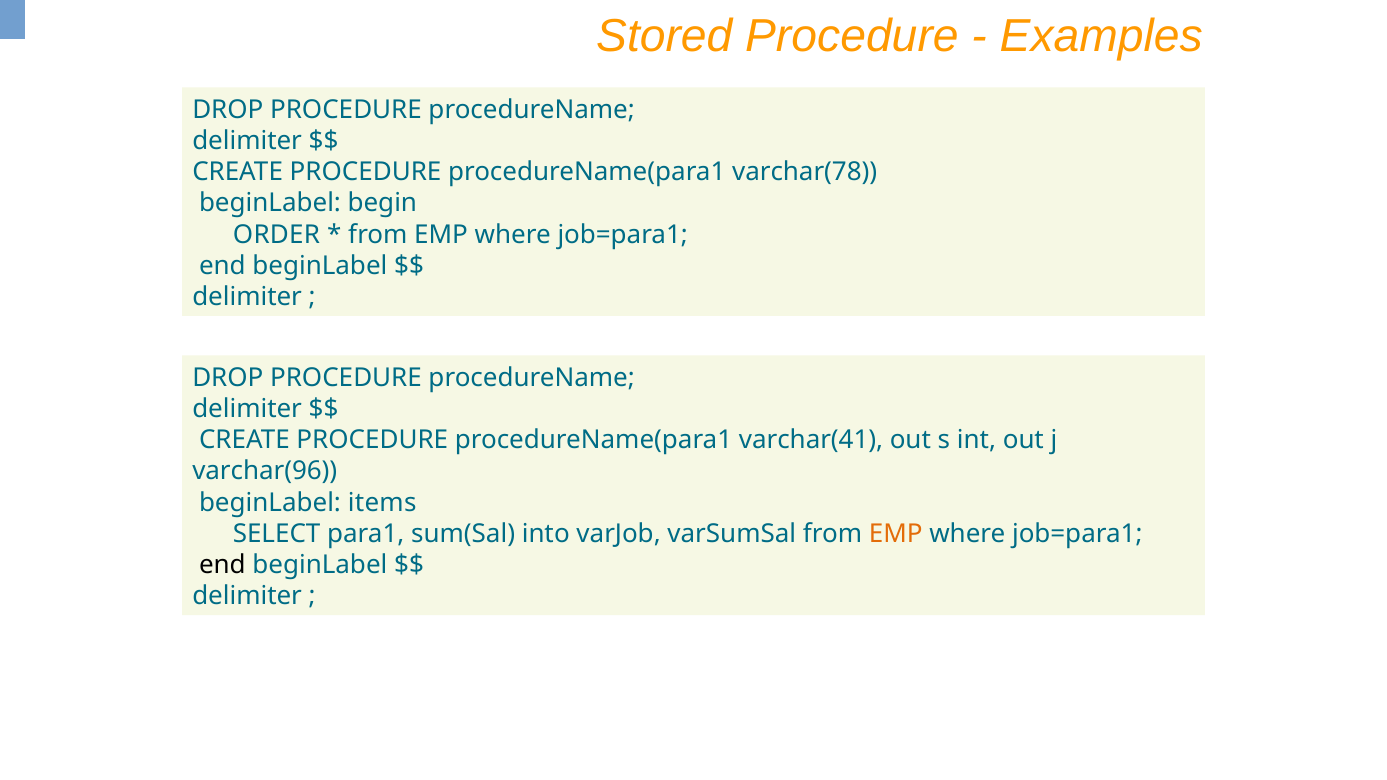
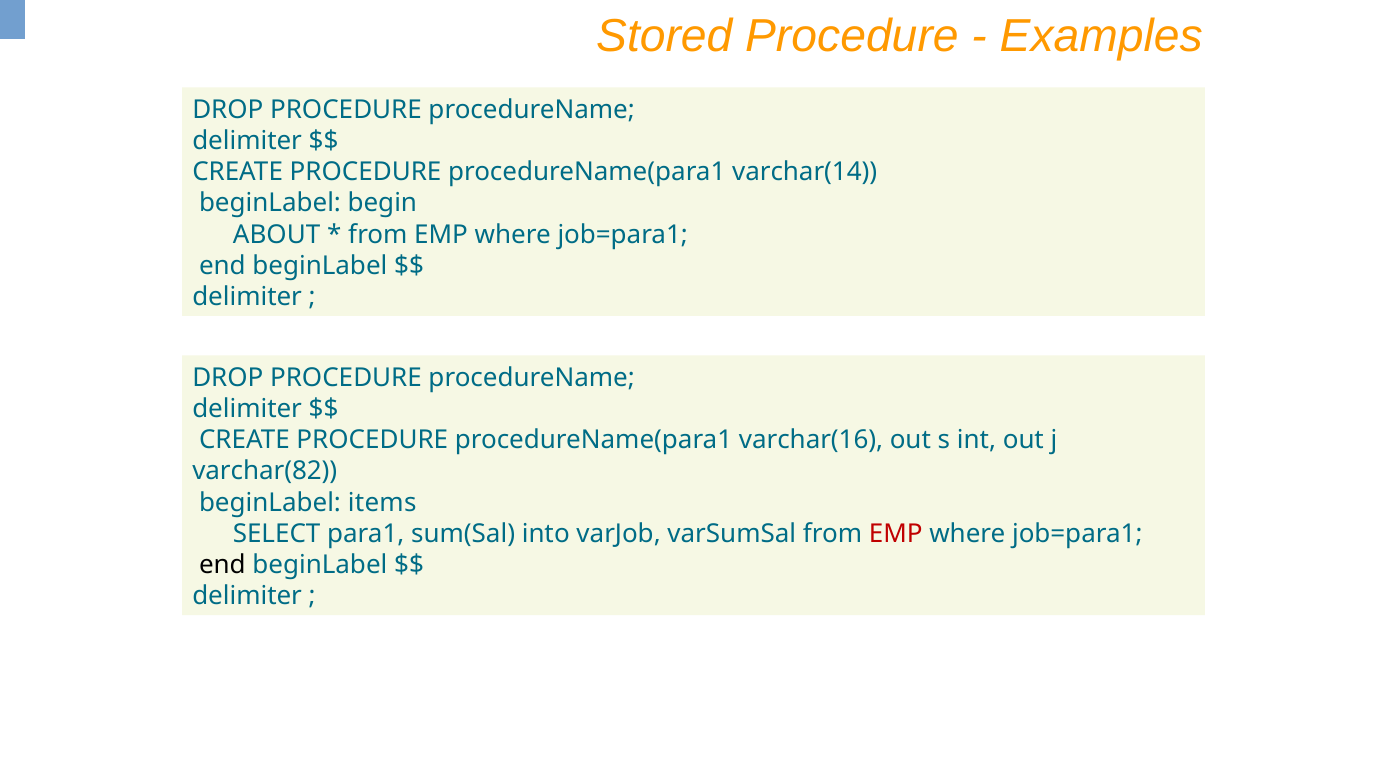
varchar(78: varchar(78 -> varchar(14
ORDER: ORDER -> ABOUT
varchar(41: varchar(41 -> varchar(16
varchar(96: varchar(96 -> varchar(82
EMP at (896, 534) colour: orange -> red
